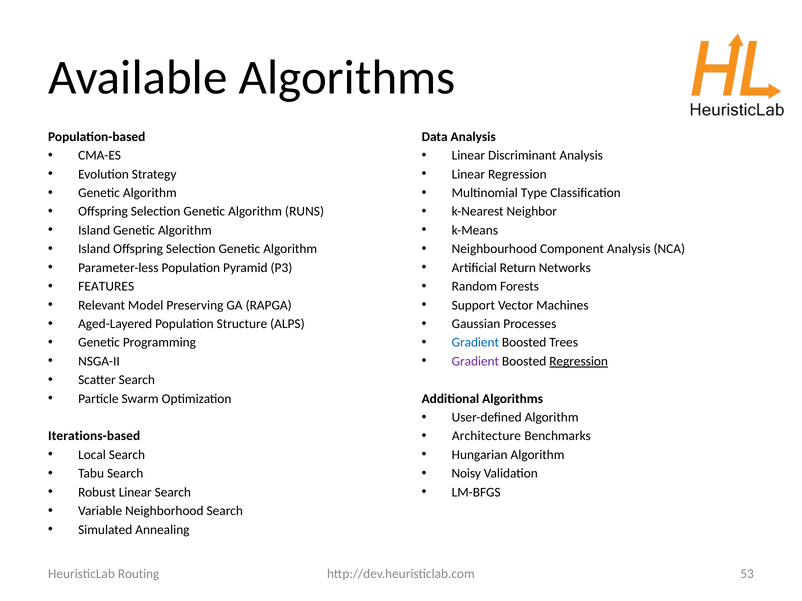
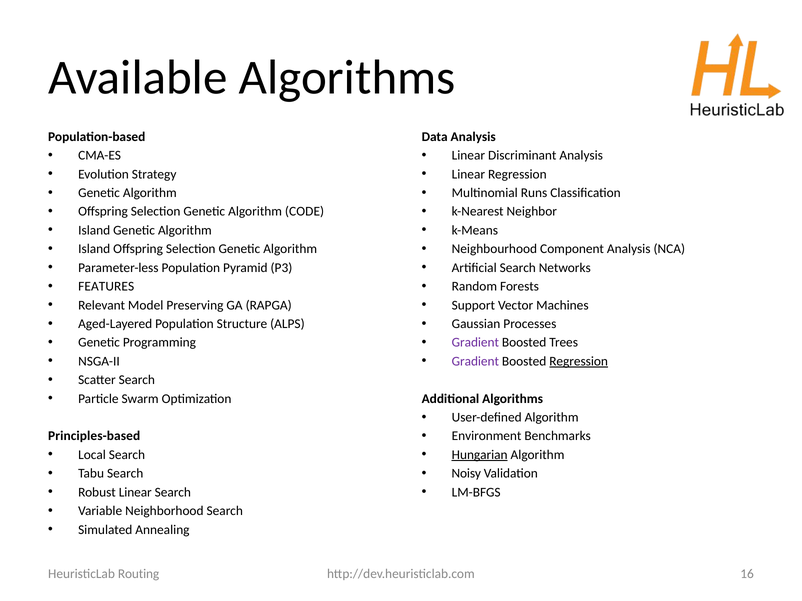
Type: Type -> Runs
RUNS: RUNS -> CODE
Artificial Return: Return -> Search
Gradient at (475, 343) colour: blue -> purple
Architecture: Architecture -> Environment
Iterations-based: Iterations-based -> Principles-based
Hungarian underline: none -> present
53: 53 -> 16
